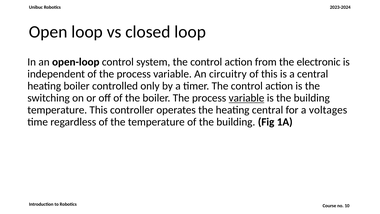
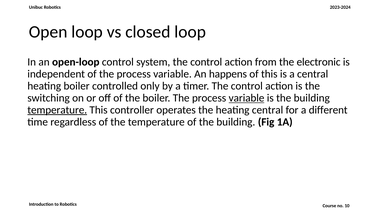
circuitry: circuitry -> happens
temperature at (57, 110) underline: none -> present
voltages: voltages -> different
